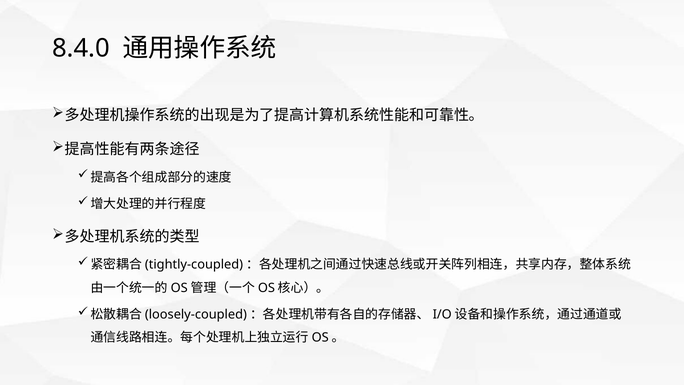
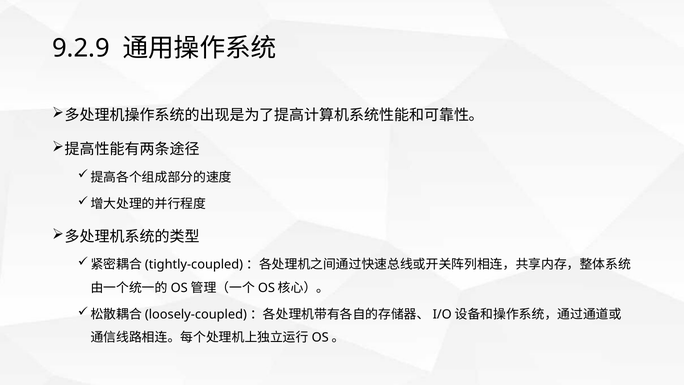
8.4.0: 8.4.0 -> 9.2.9
